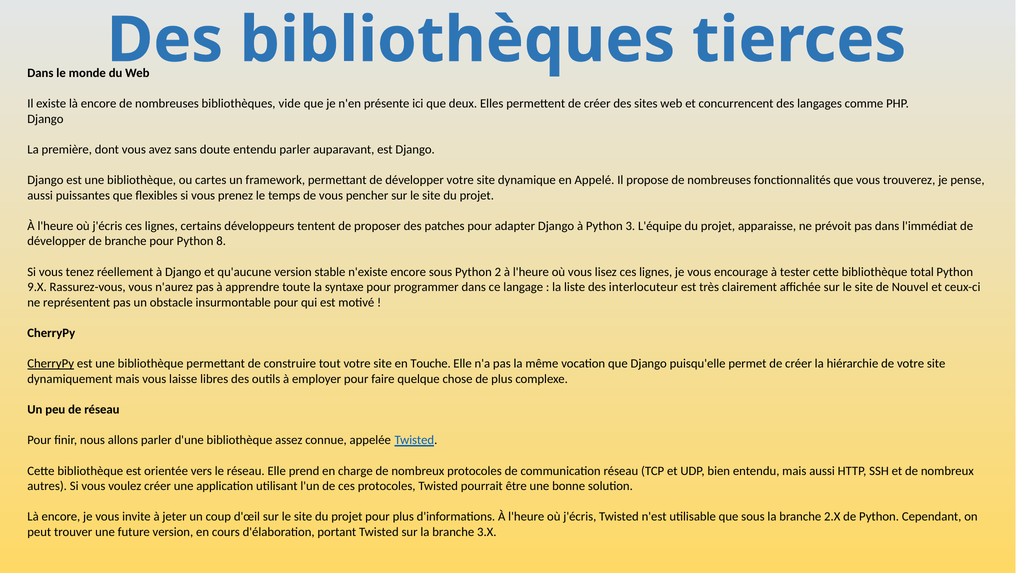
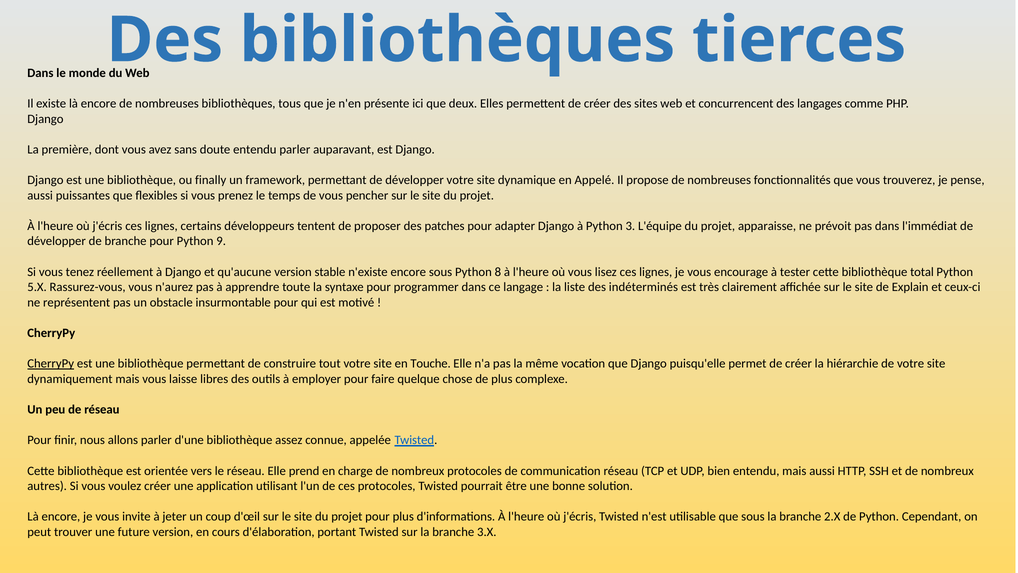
vide: vide -> tous
cartes: cartes -> finally
8: 8 -> 9
2: 2 -> 8
9.X: 9.X -> 5.X
interlocuteur: interlocuteur -> indéterminés
Nouvel: Nouvel -> Explain
